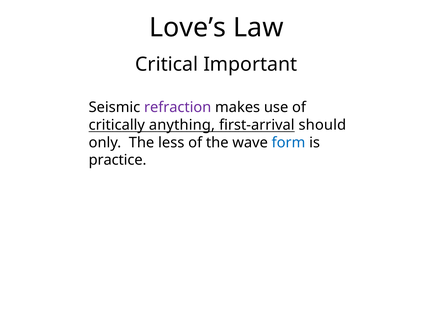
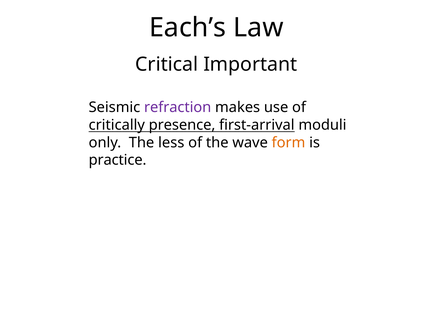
Love’s: Love’s -> Each’s
anything: anything -> presence
should: should -> moduli
form colour: blue -> orange
